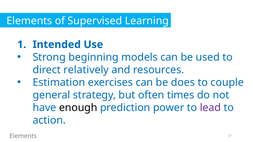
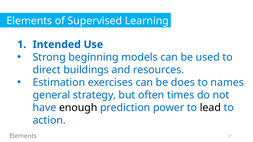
relatively: relatively -> buildings
couple: couple -> names
lead colour: purple -> black
